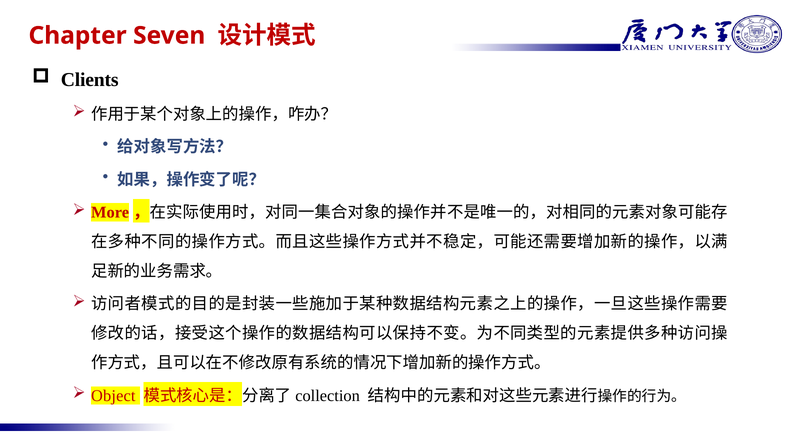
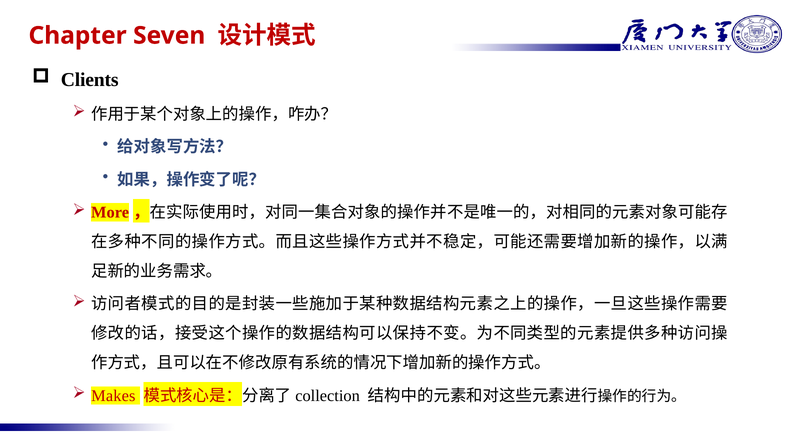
Object: Object -> Makes
